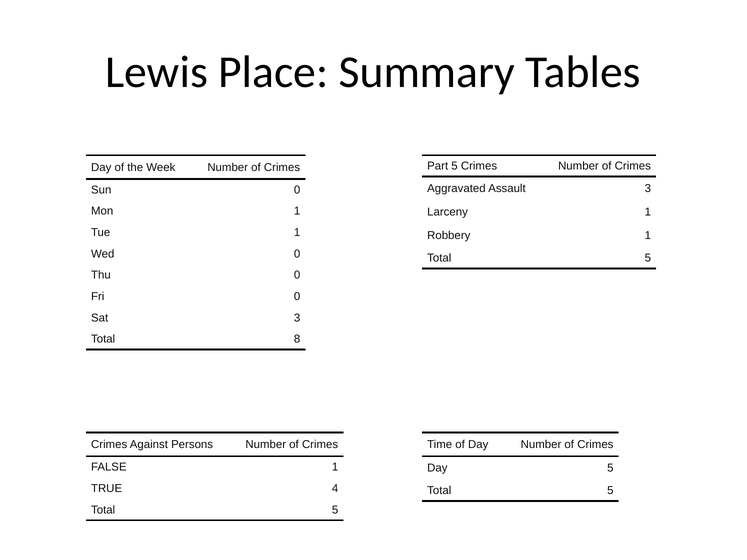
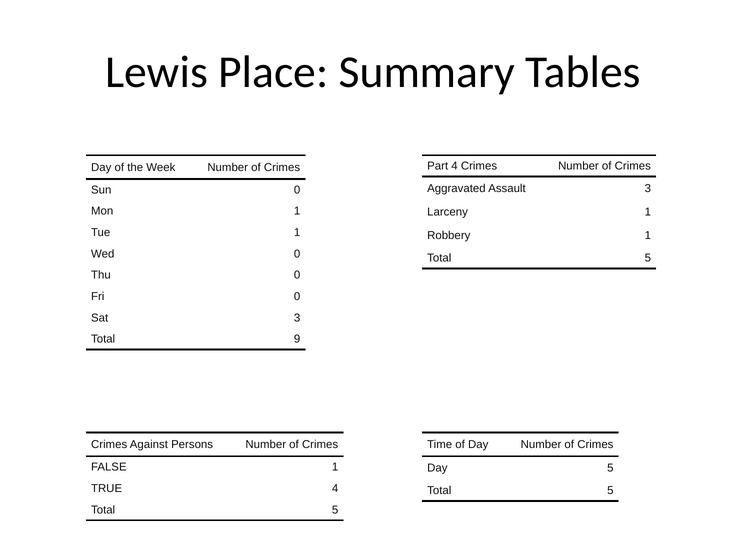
Part 5: 5 -> 4
8: 8 -> 9
